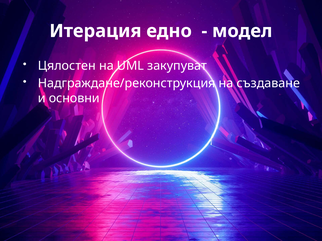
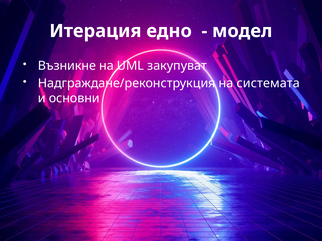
Цялостен: Цялостен -> Възникне
създаване: създаване -> системата
